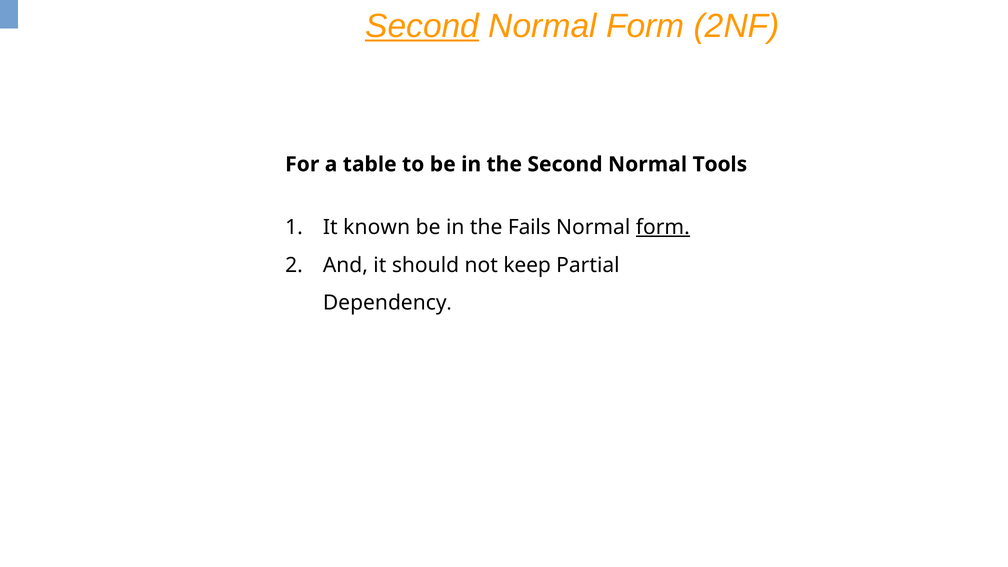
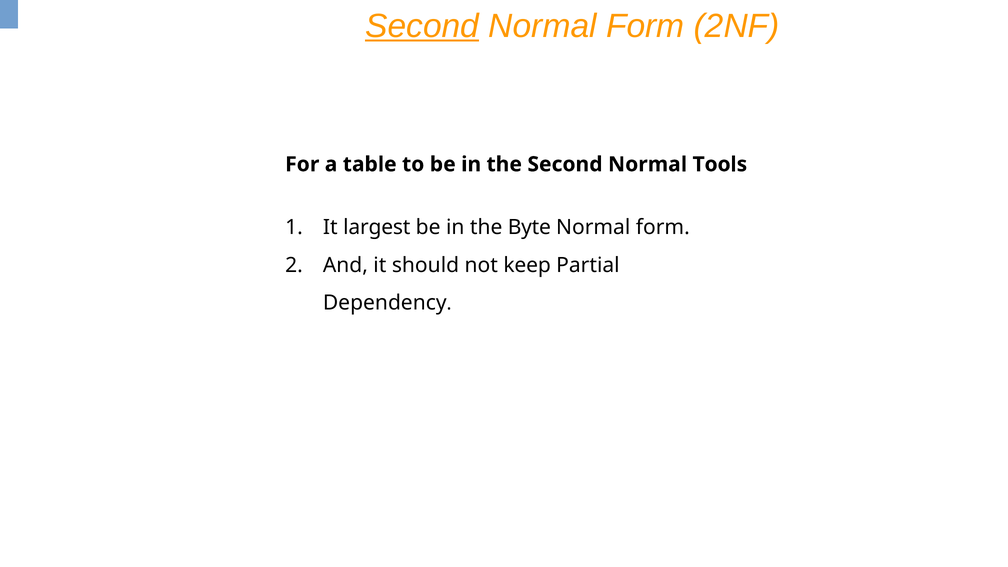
known: known -> largest
Fails: Fails -> Byte
form at (663, 227) underline: present -> none
